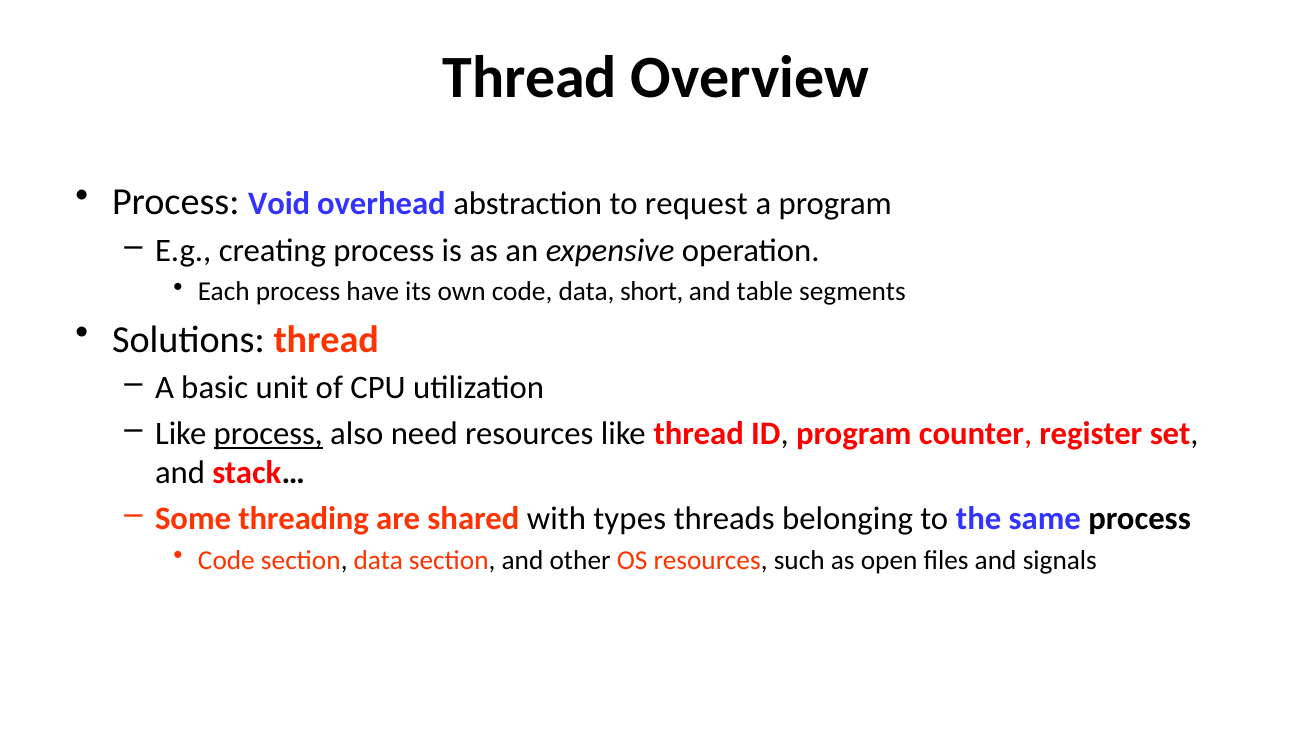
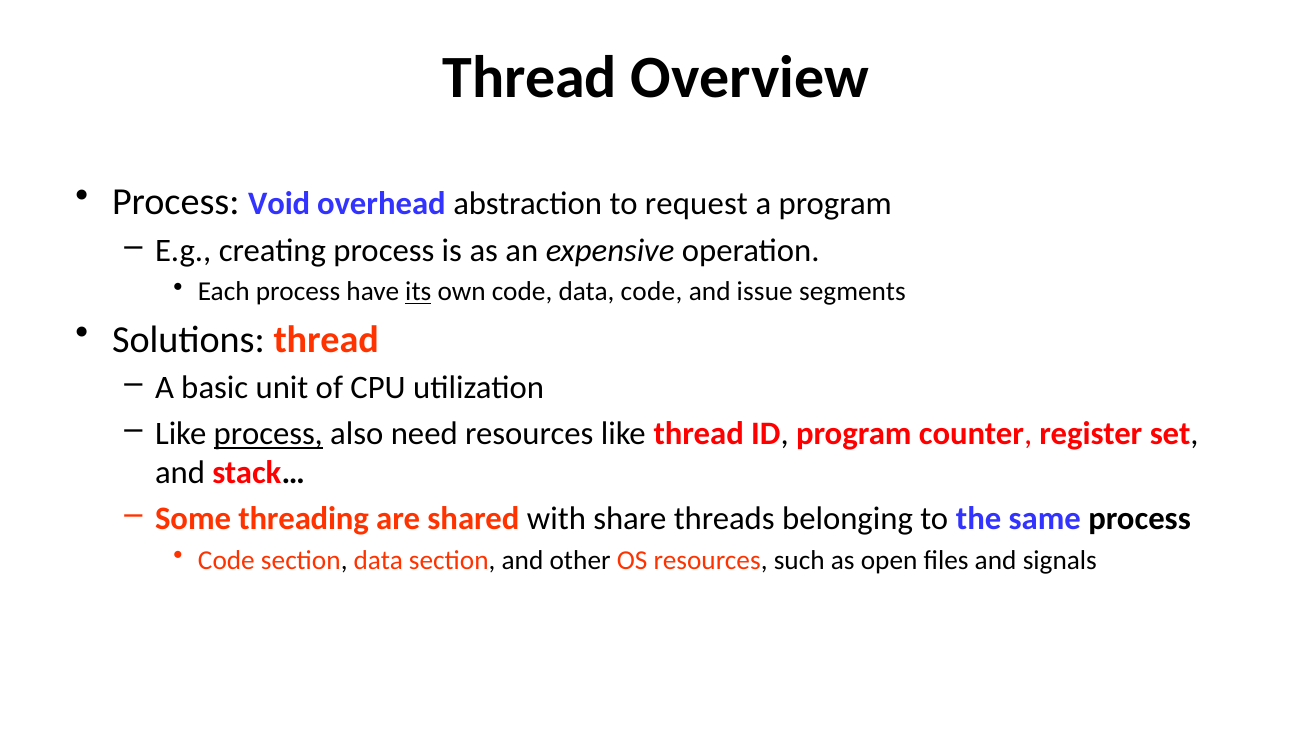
its underline: none -> present
data short: short -> code
table: table -> issue
types: types -> share
